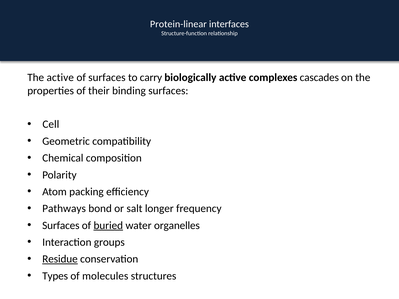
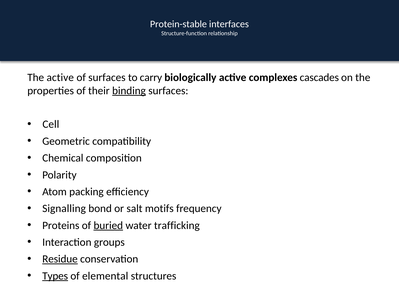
Protein-linear: Protein-linear -> Protein-stable
binding underline: none -> present
Pathways: Pathways -> Signalling
longer: longer -> motifs
Surfaces at (61, 226): Surfaces -> Proteins
organelles: organelles -> trafficking
Types underline: none -> present
molecules: molecules -> elemental
